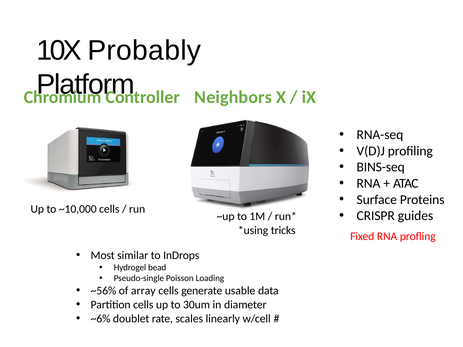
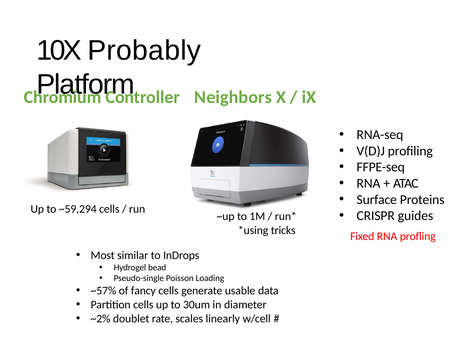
BINS-seq: BINS-seq -> FFPE-seq
~10,000: ~10,000 -> ~59,294
~56%: ~56% -> ~57%
array: array -> fancy
~6%: ~6% -> ~2%
